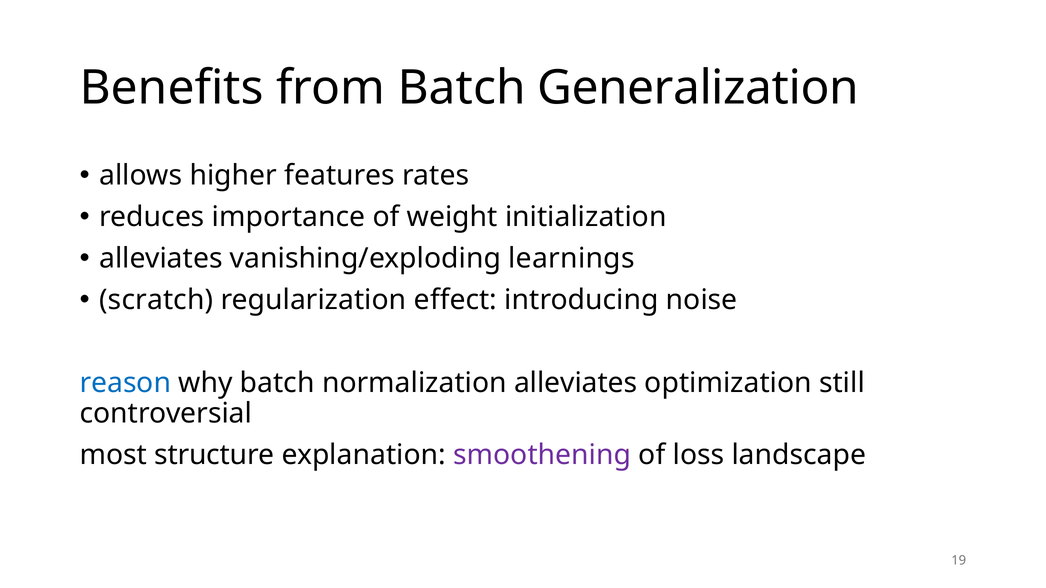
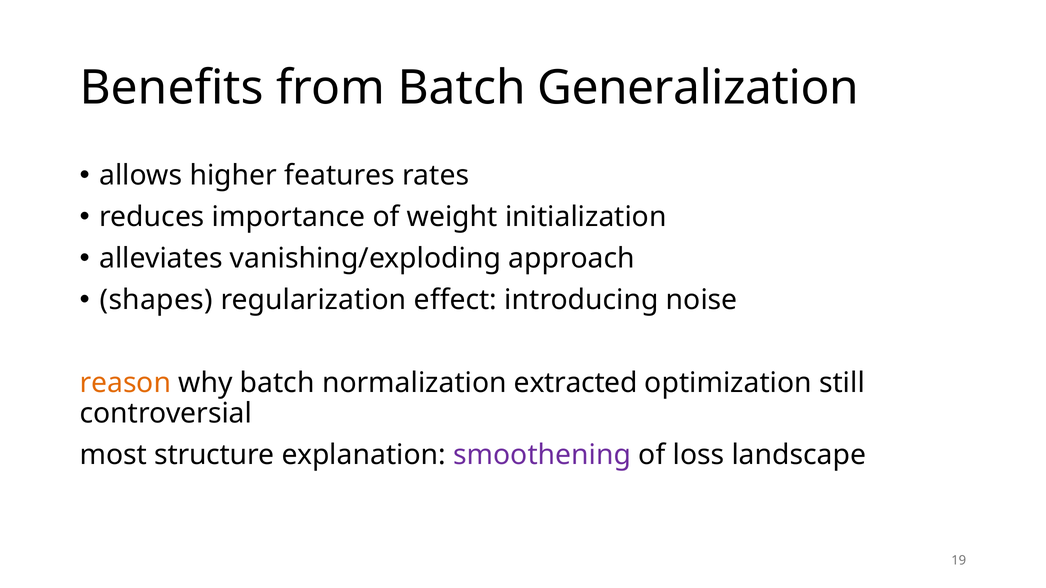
learnings: learnings -> approach
scratch: scratch -> shapes
reason colour: blue -> orange
normalization alleviates: alleviates -> extracted
